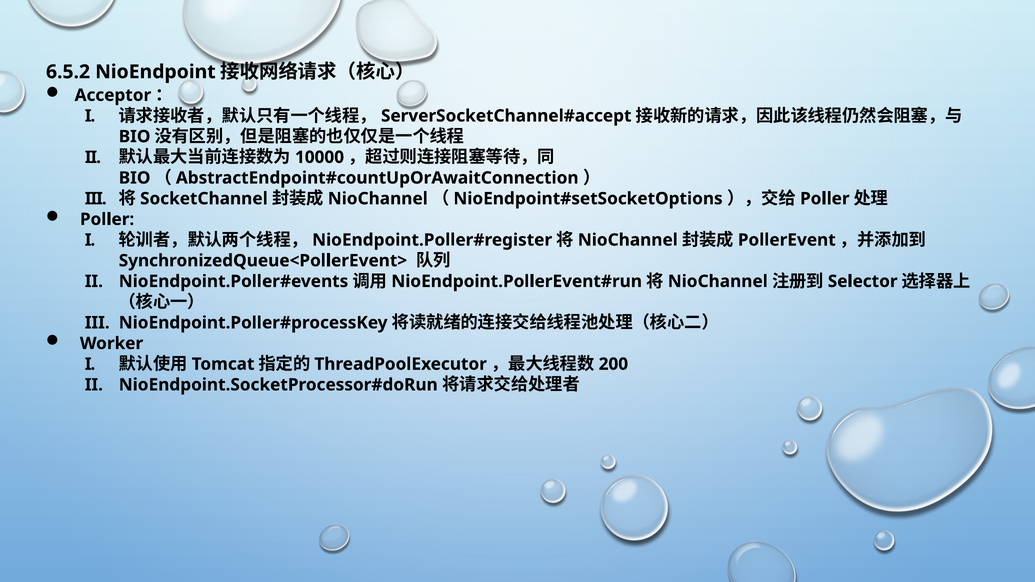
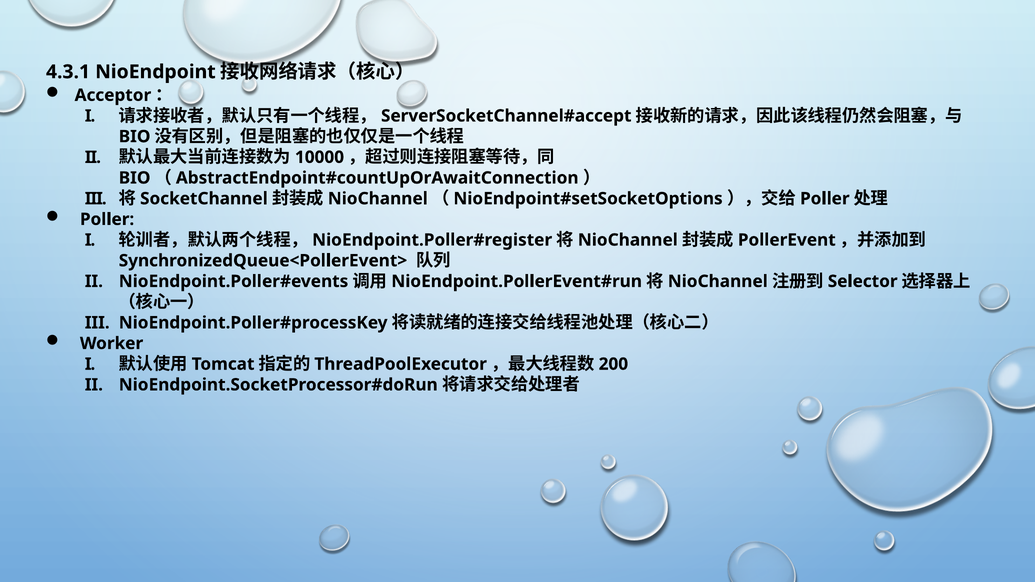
6.5.2: 6.5.2 -> 4.3.1
